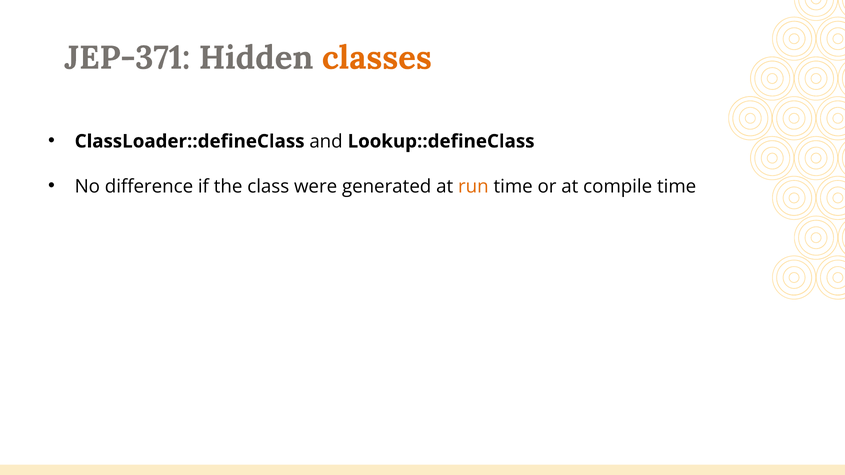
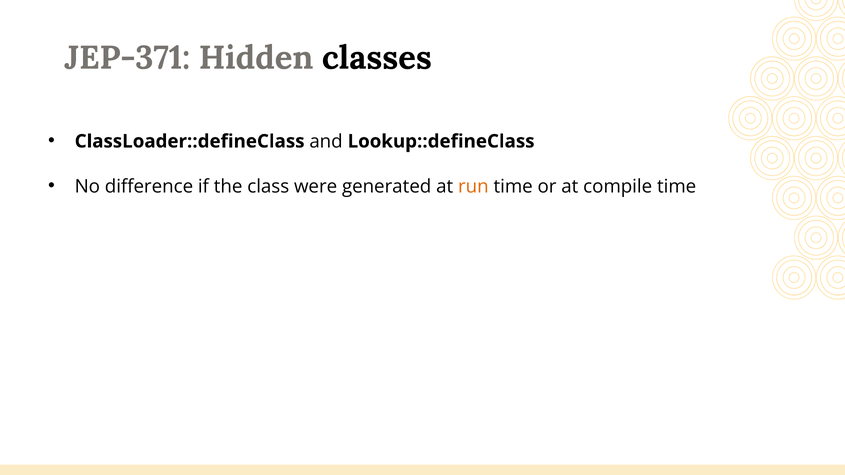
classes colour: orange -> black
